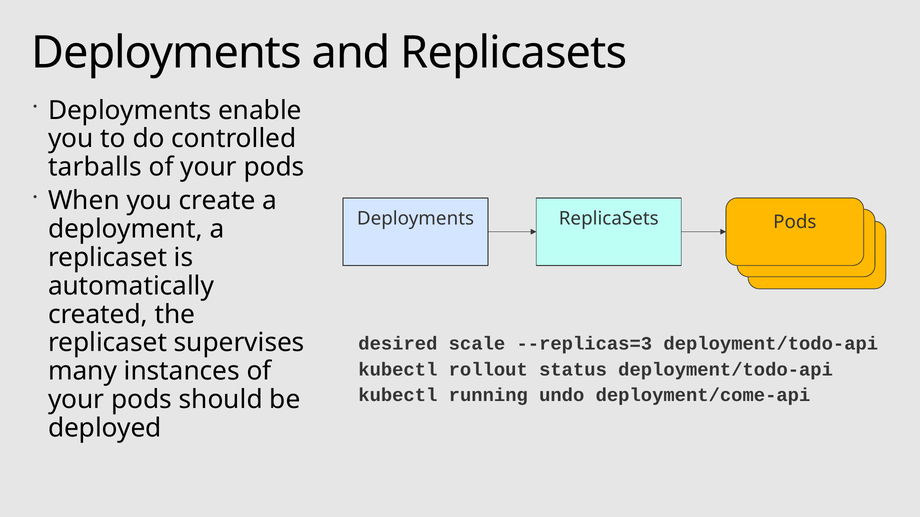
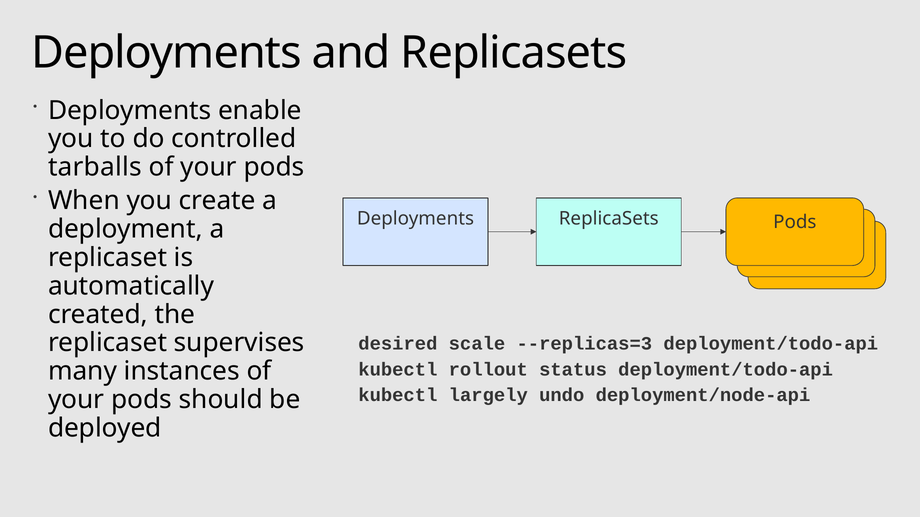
running: running -> largely
deployment/come-api: deployment/come-api -> deployment/node-api
